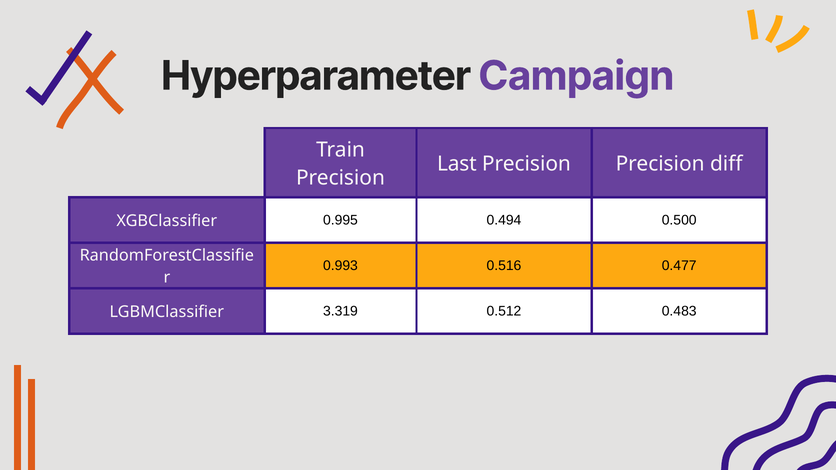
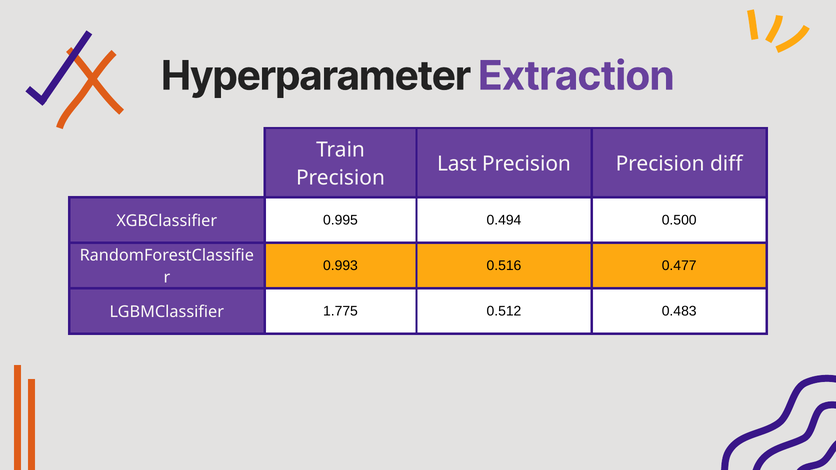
Campaign: Campaign -> Extraction
3.319: 3.319 -> 1.775
